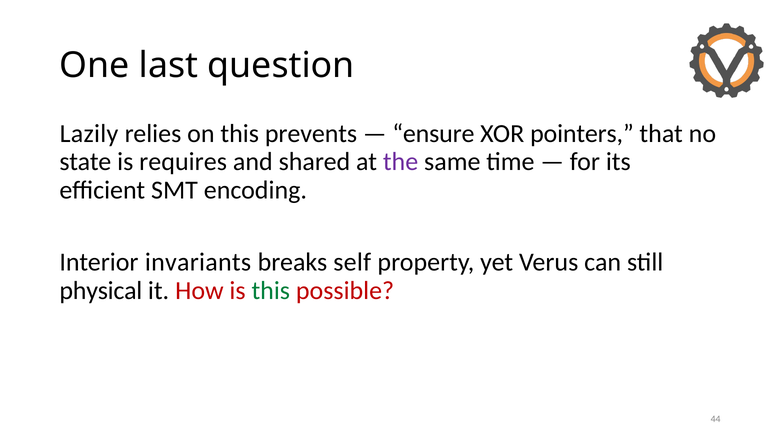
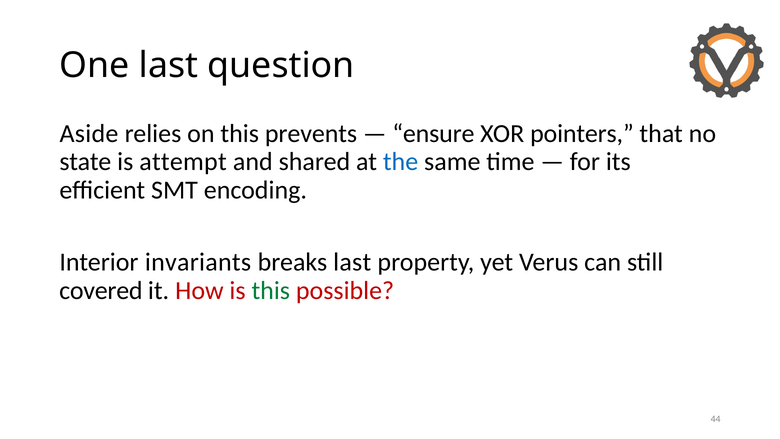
Lazily: Lazily -> Aside
requires: requires -> attempt
the colour: purple -> blue
breaks self: self -> last
physical: physical -> covered
